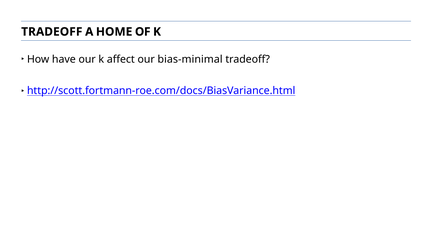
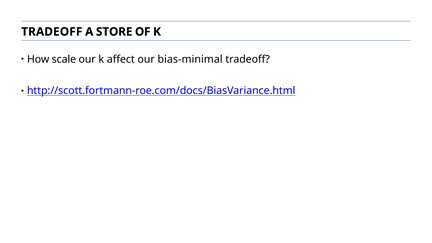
HOME: HOME -> STORE
have: have -> scale
